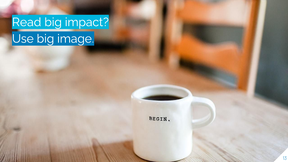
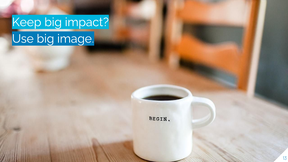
Read: Read -> Keep
